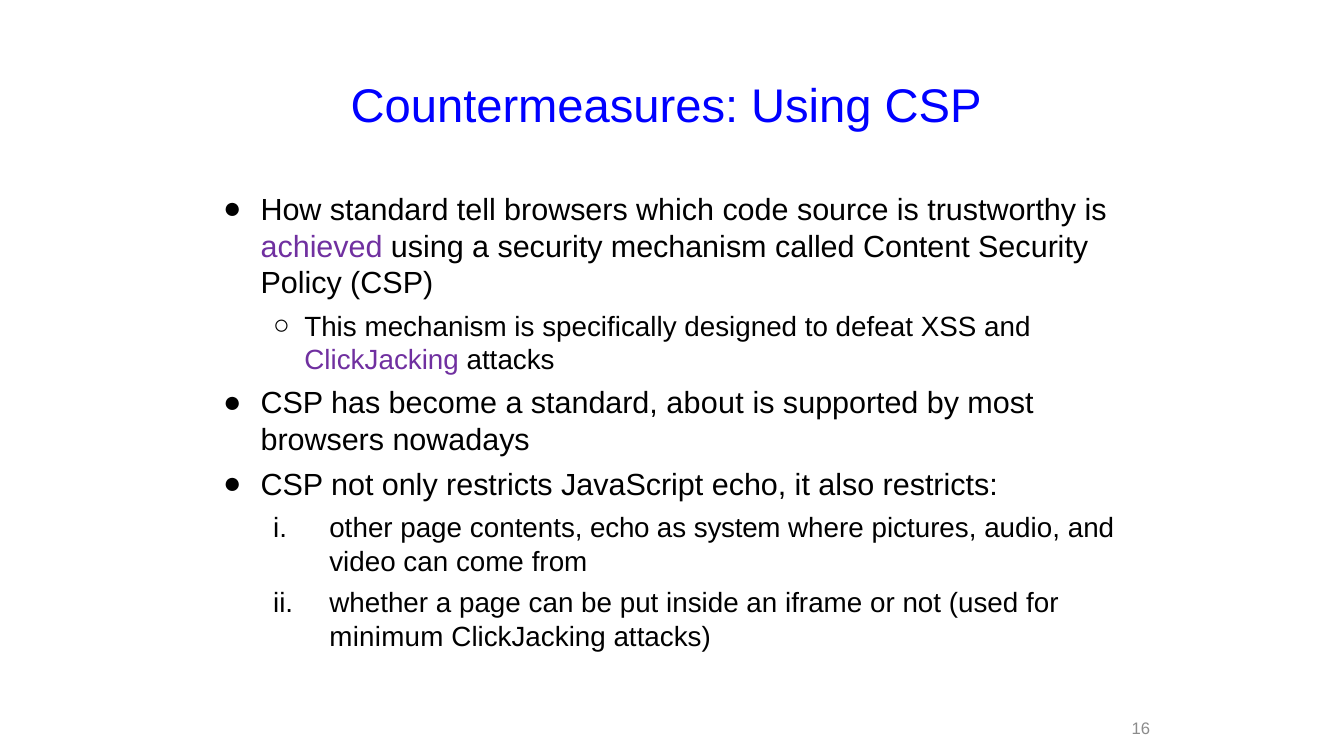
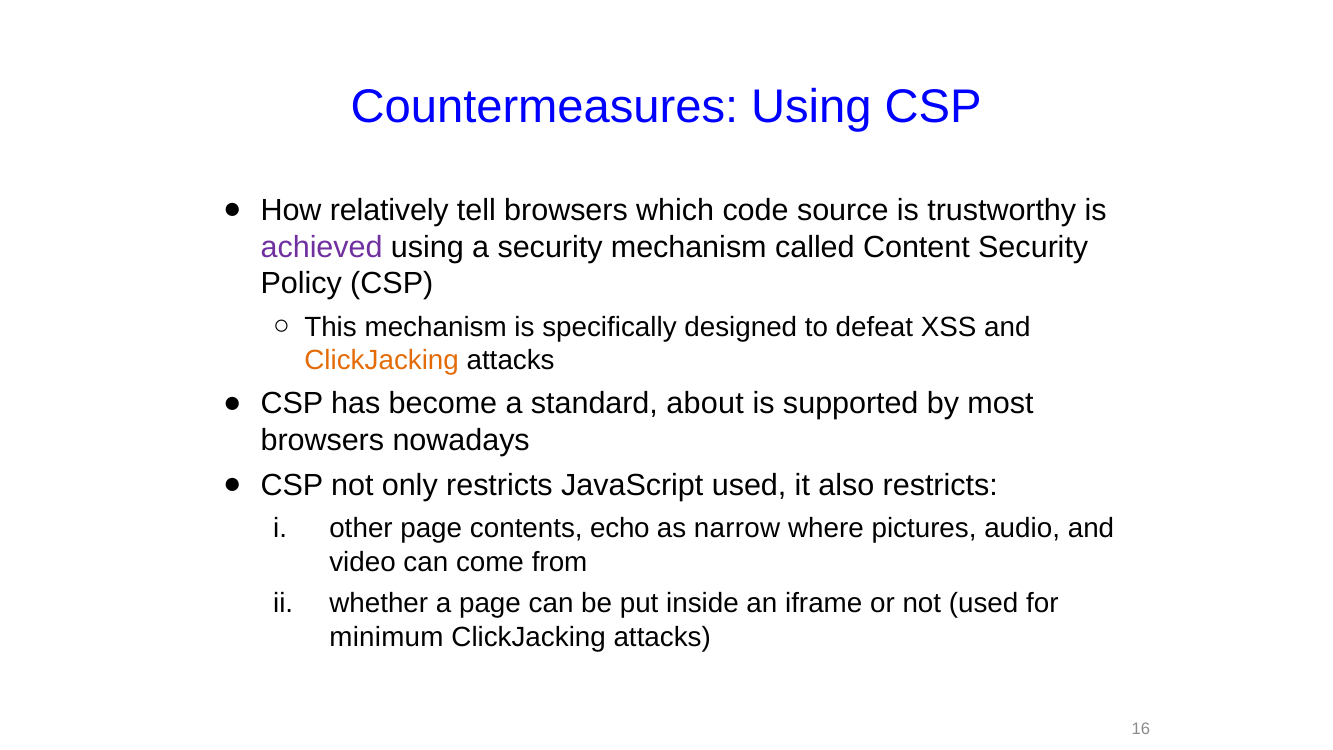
How standard: standard -> relatively
ClickJacking at (382, 360) colour: purple -> orange
JavaScript echo: echo -> used
system: system -> narrow
